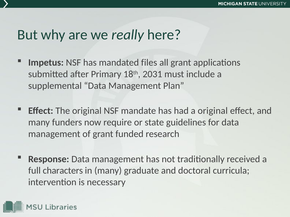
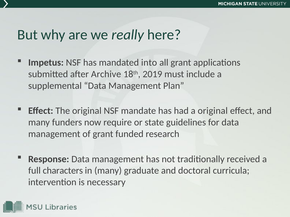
files: files -> into
Primary: Primary -> Archive
2031: 2031 -> 2019
